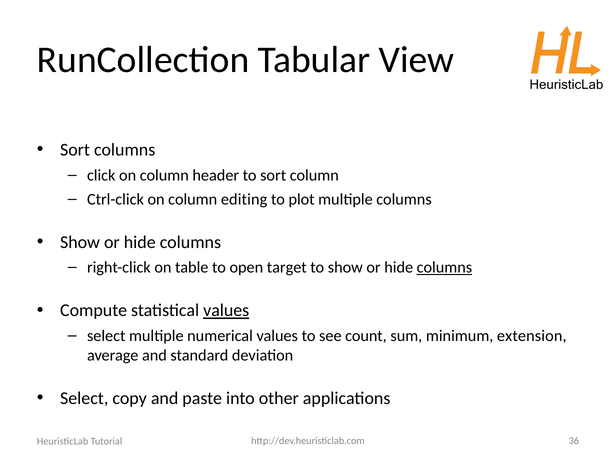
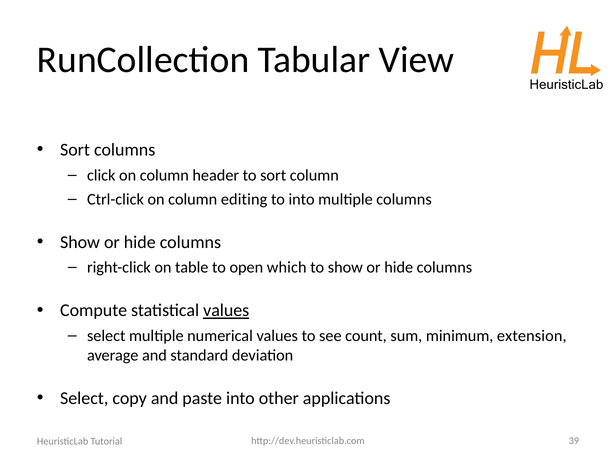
to plot: plot -> into
target: target -> which
columns at (444, 268) underline: present -> none
36: 36 -> 39
